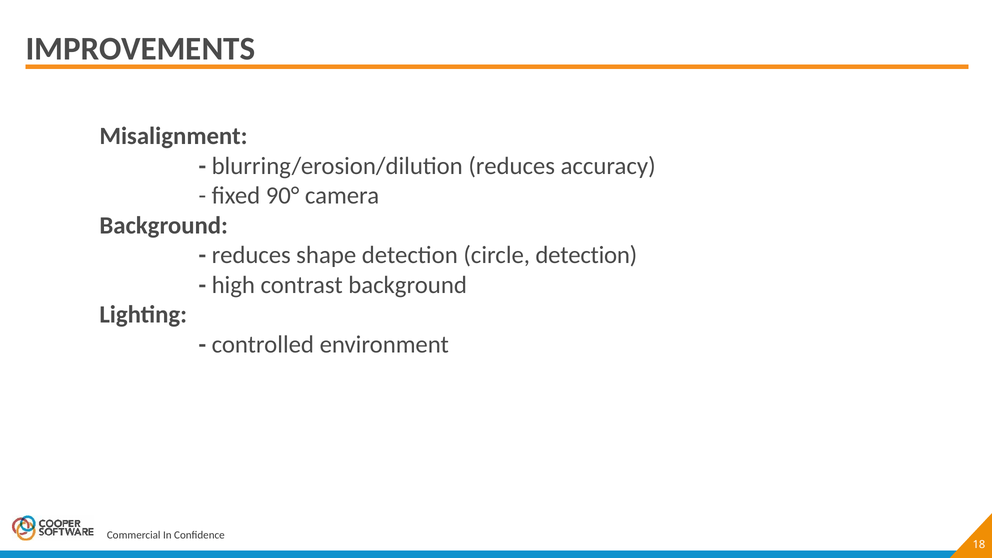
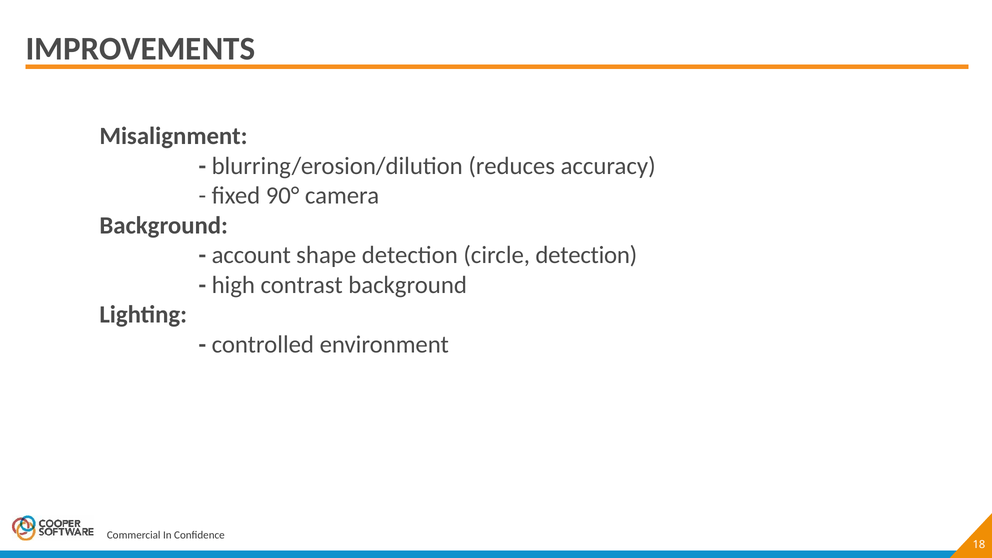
reduces at (251, 255): reduces -> account
